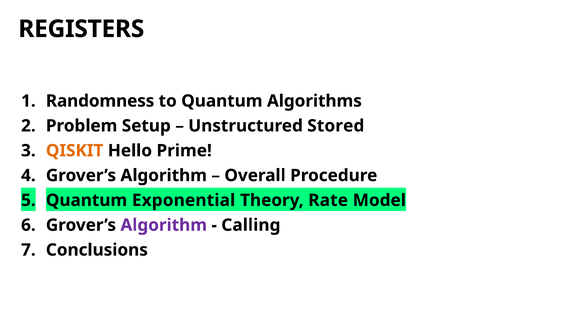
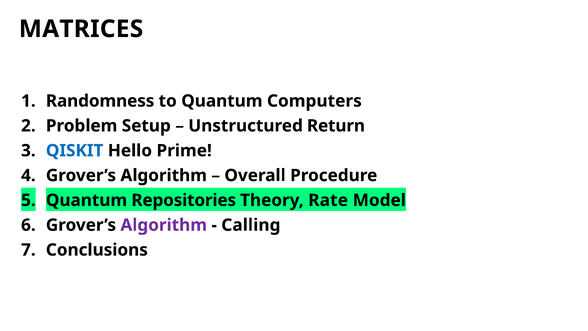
REGISTERS: REGISTERS -> MATRICES
Algorithms: Algorithms -> Computers
Stored: Stored -> Return
QISKIT colour: orange -> blue
Exponential: Exponential -> Repositories
